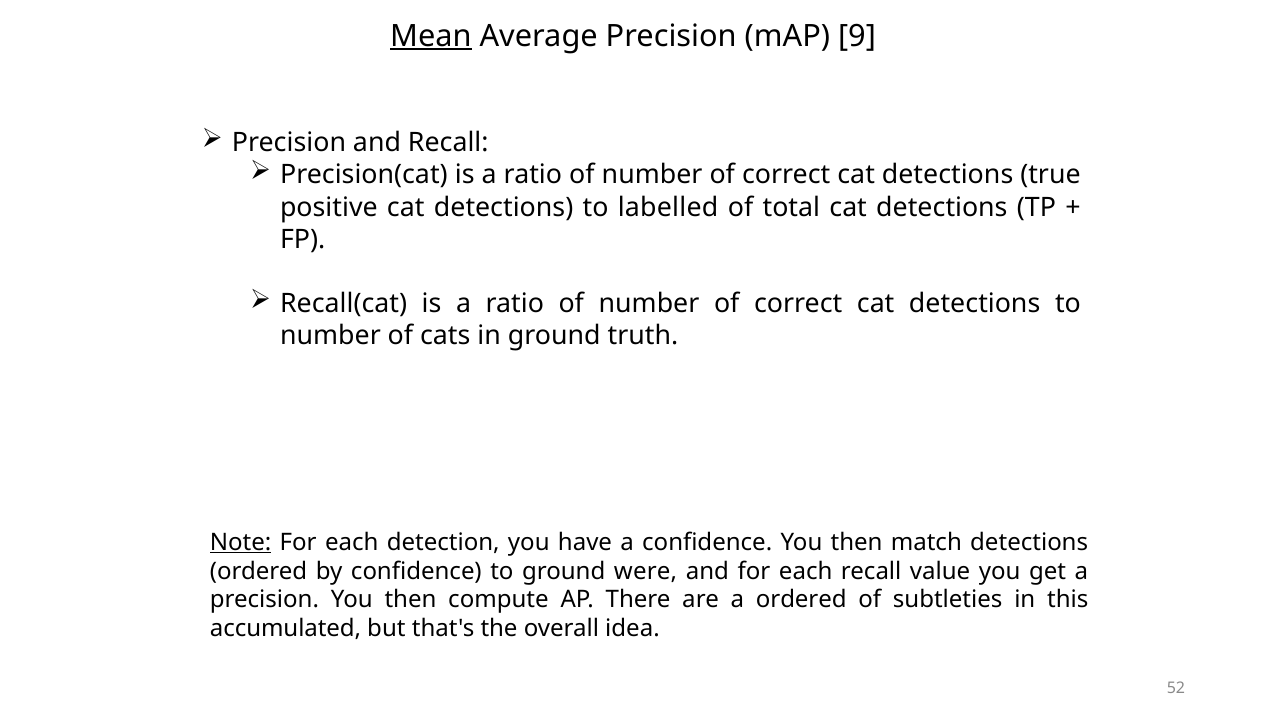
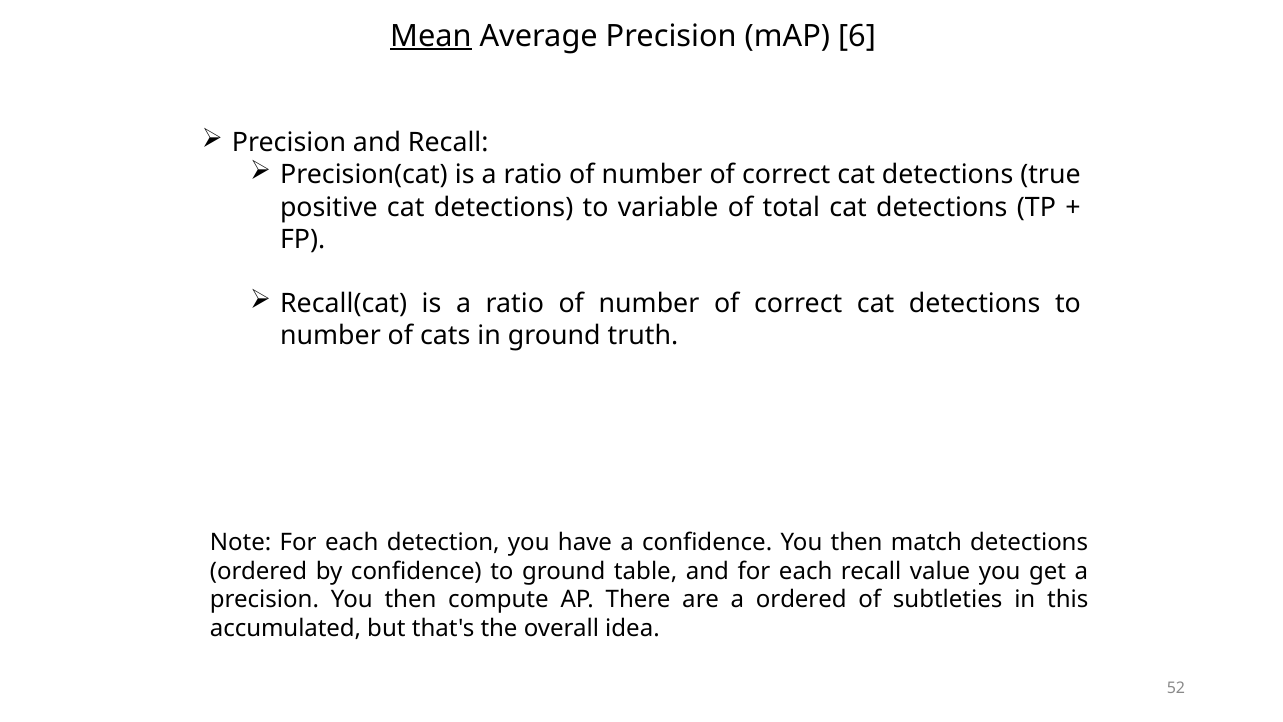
9: 9 -> 6
labelled: labelled -> variable
Note underline: present -> none
were: were -> table
